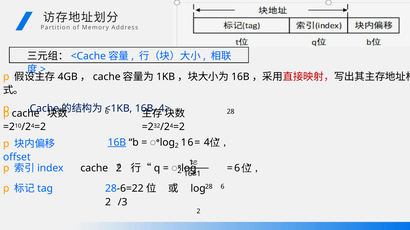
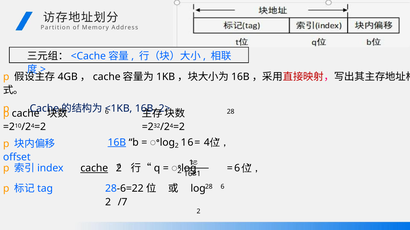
4>: 4> -> 2>
cache at (94, 169) underline: none -> present
/3: /3 -> /7
